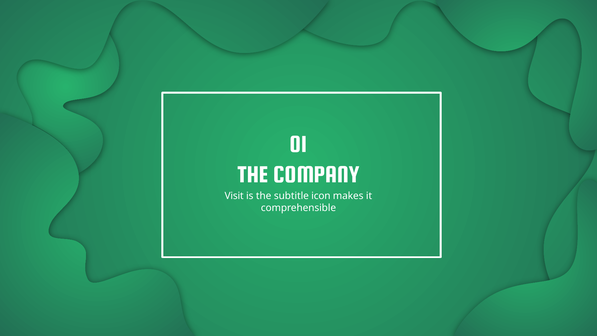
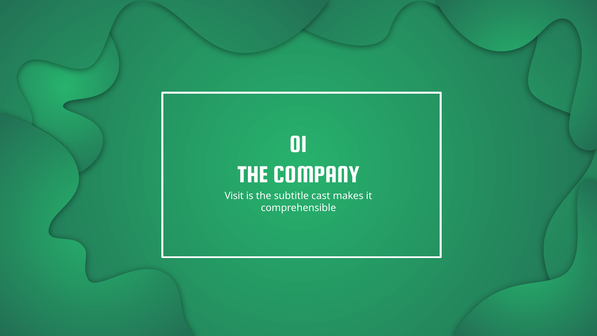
icon: icon -> cast
